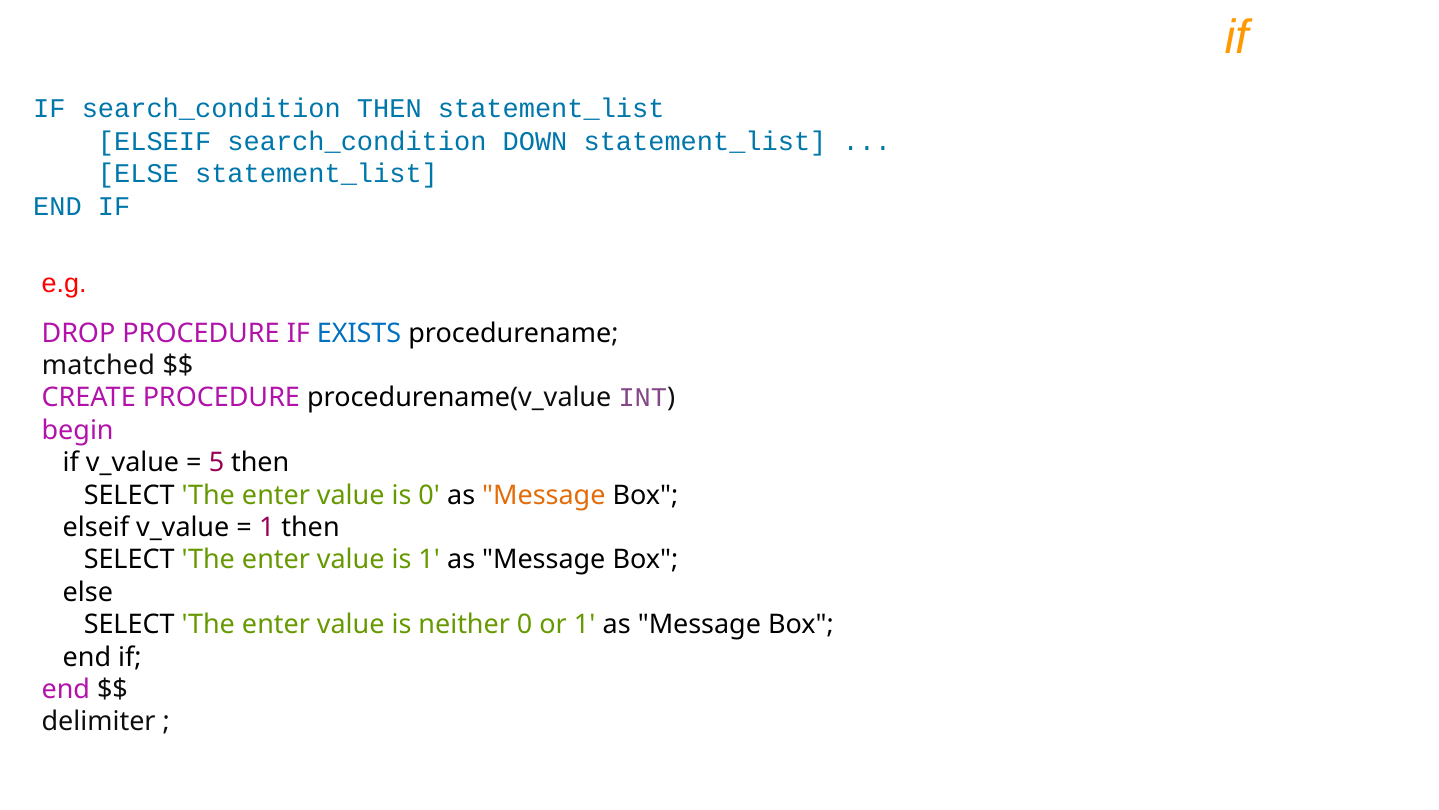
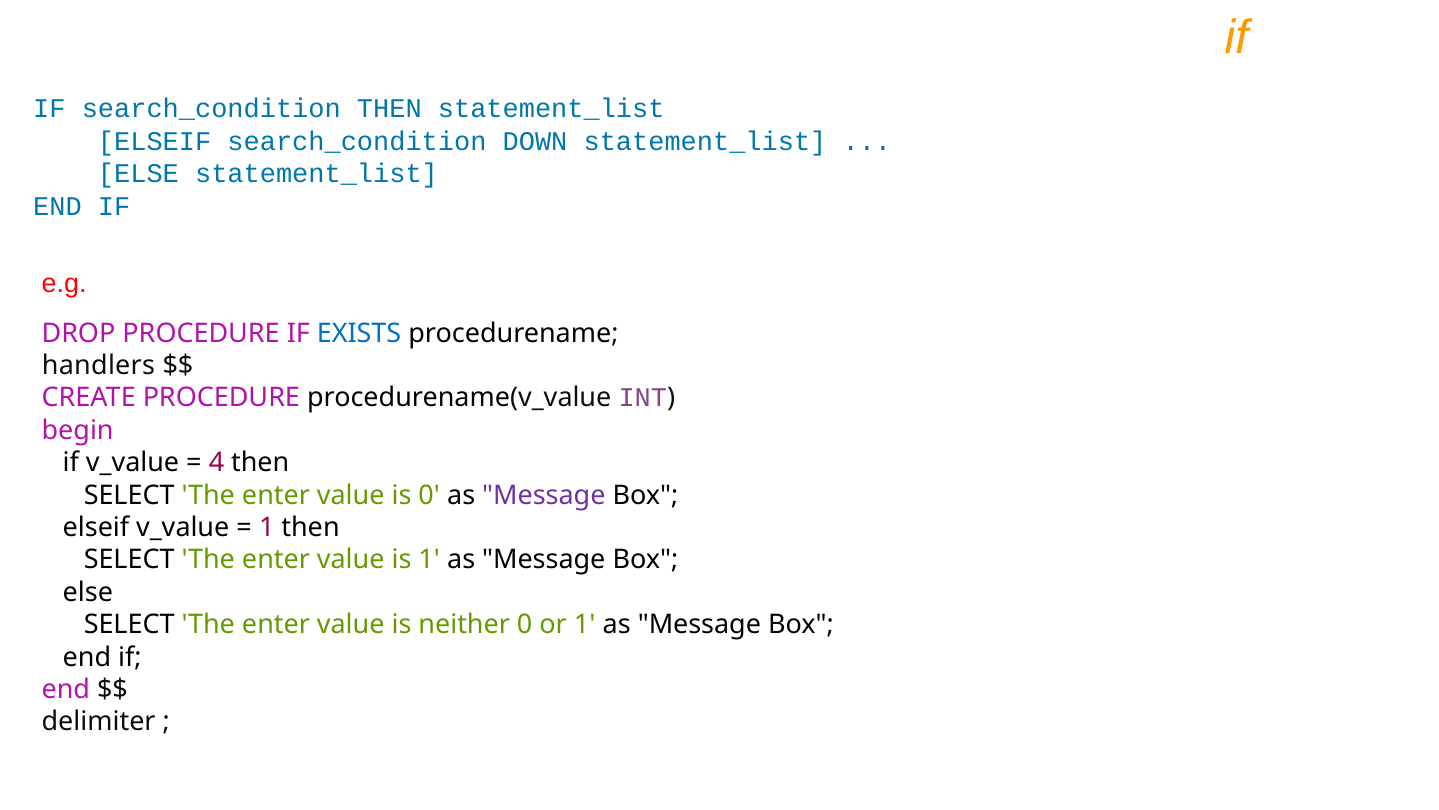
matched: matched -> handlers
5: 5 -> 4
Message at (544, 495) colour: orange -> purple
